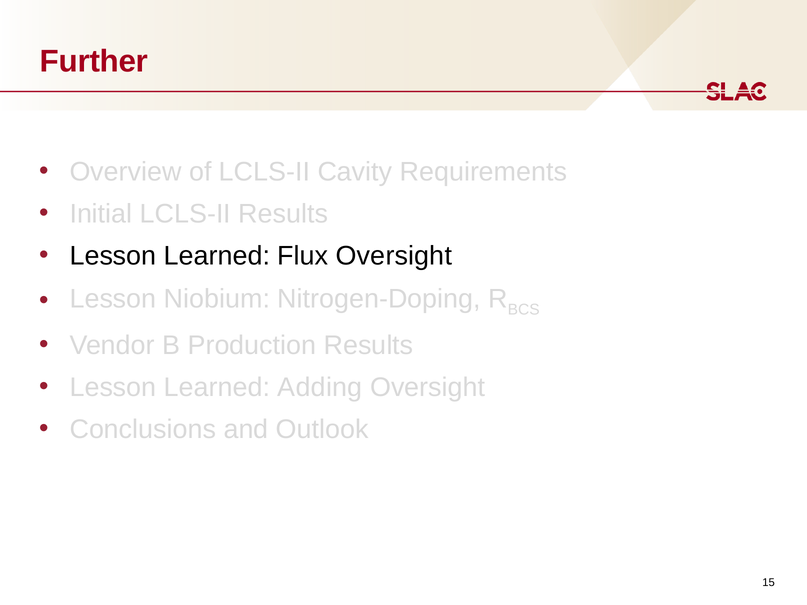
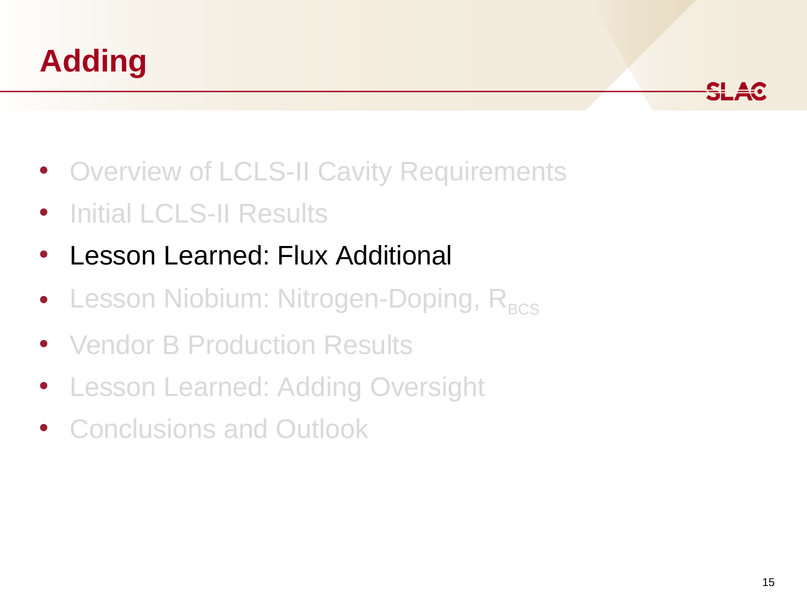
Further at (94, 61): Further -> Adding
Flux Oversight: Oversight -> Additional
